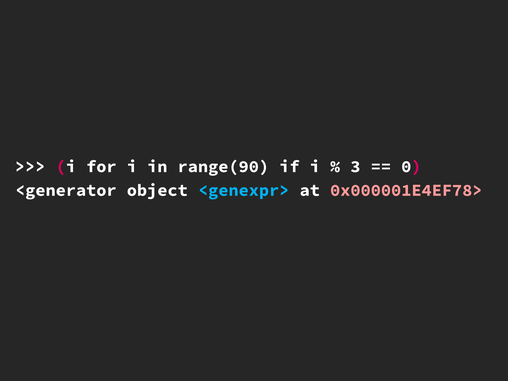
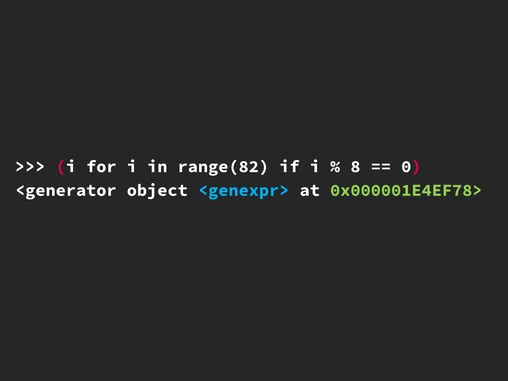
range(90: range(90 -> range(82
3: 3 -> 8
0x000001E4EF78> colour: pink -> light green
